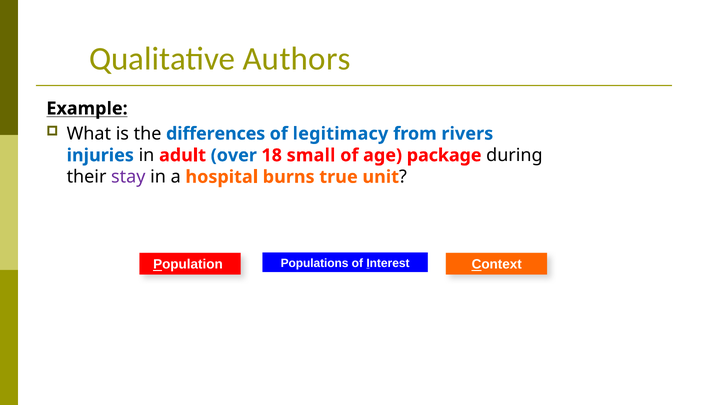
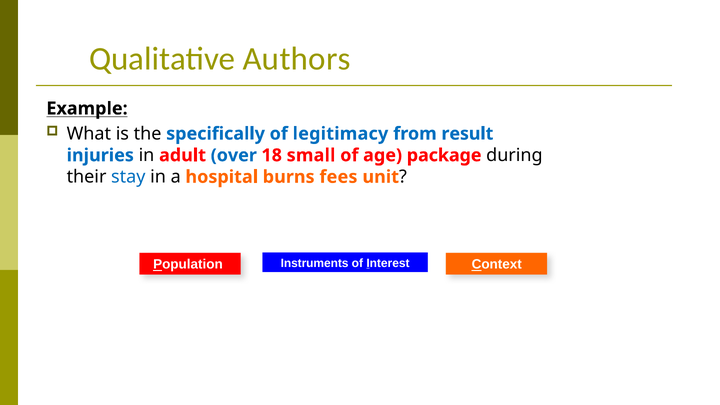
differences: differences -> specifically
rivers: rivers -> result
stay colour: purple -> blue
true: true -> fees
Populations: Populations -> Instruments
